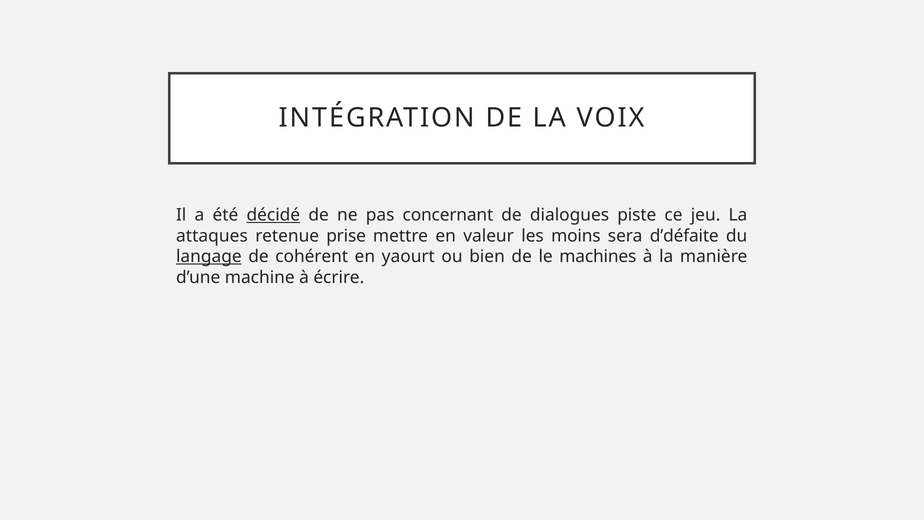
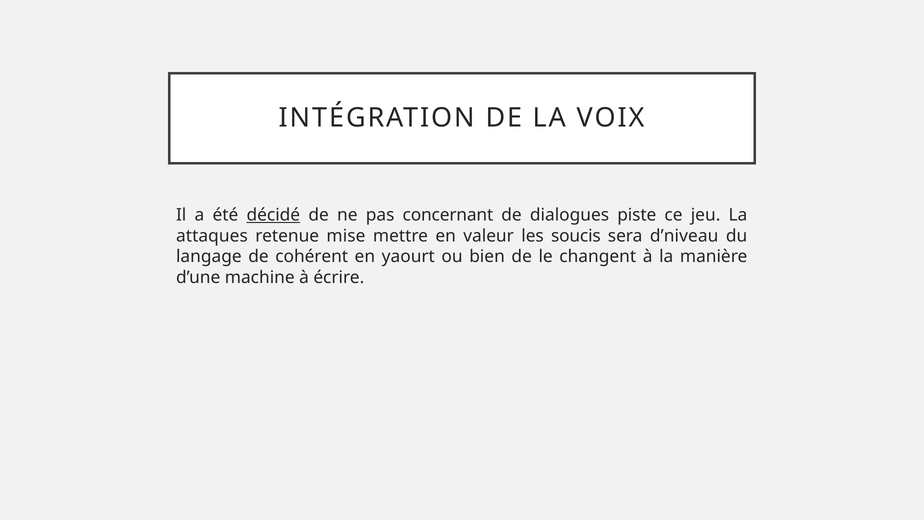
prise: prise -> mise
moins: moins -> soucis
d’défaite: d’défaite -> d’niveau
langage underline: present -> none
machines: machines -> changent
